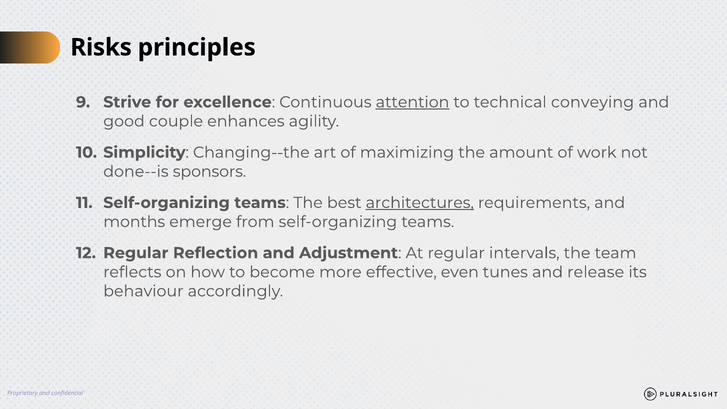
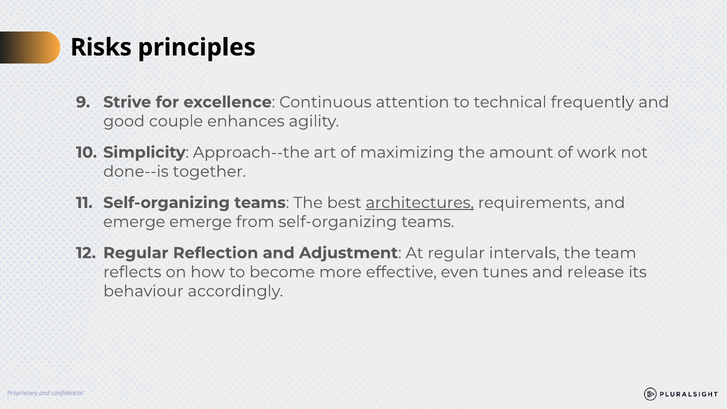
attention underline: present -> none
conveying: conveying -> frequently
Changing--the: Changing--the -> Approach--the
sponsors: sponsors -> together
months at (134, 222): months -> emerge
